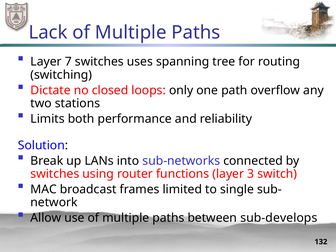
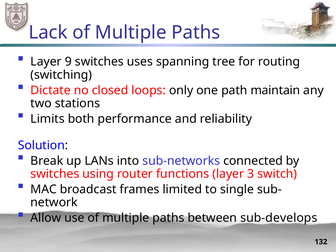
7: 7 -> 9
overflow: overflow -> maintain
